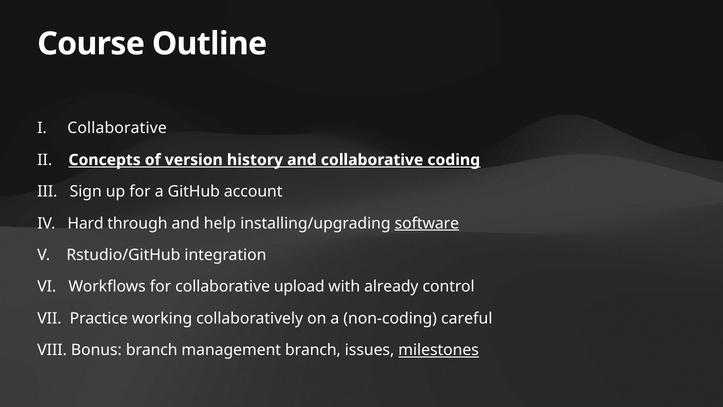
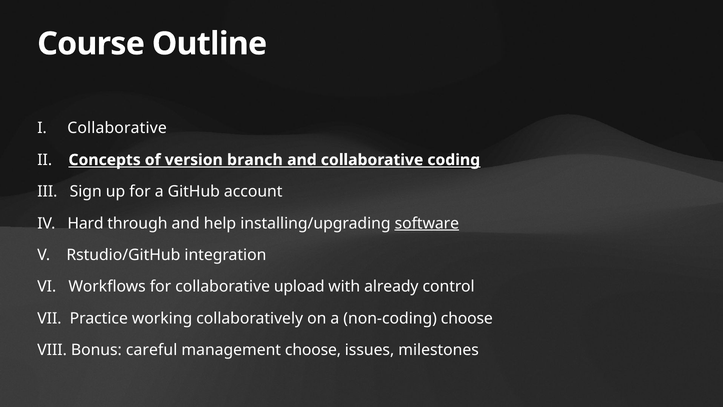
history: history -> branch
non-coding careful: careful -> choose
Bonus branch: branch -> careful
management branch: branch -> choose
milestones underline: present -> none
